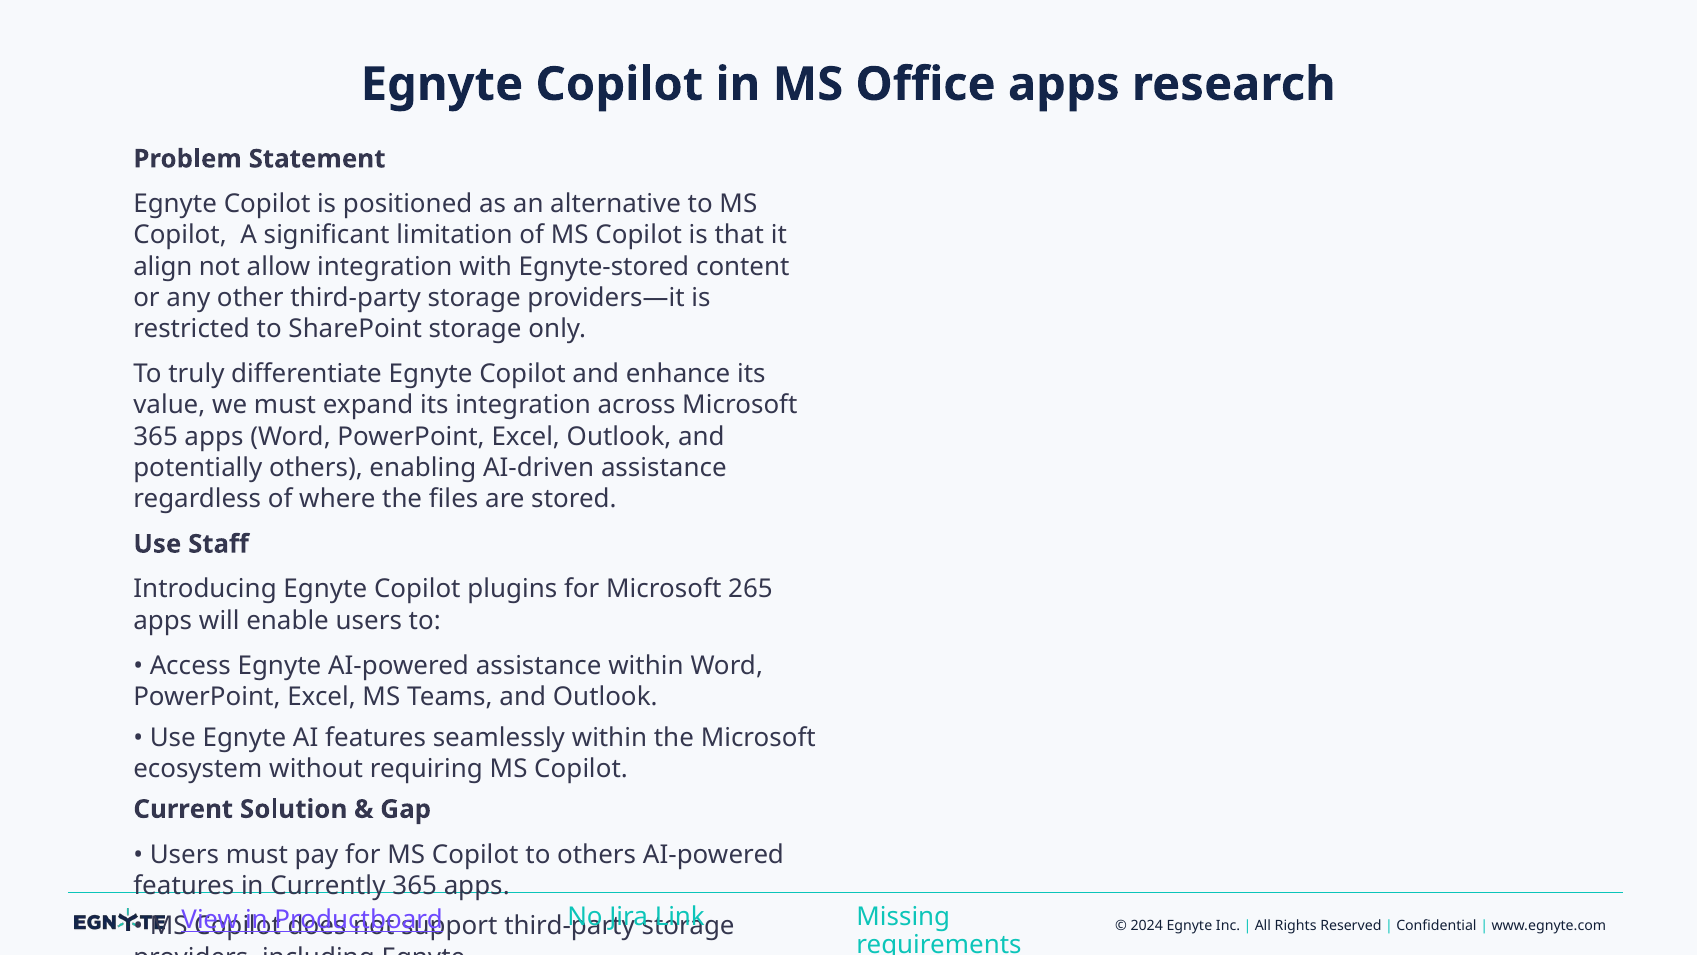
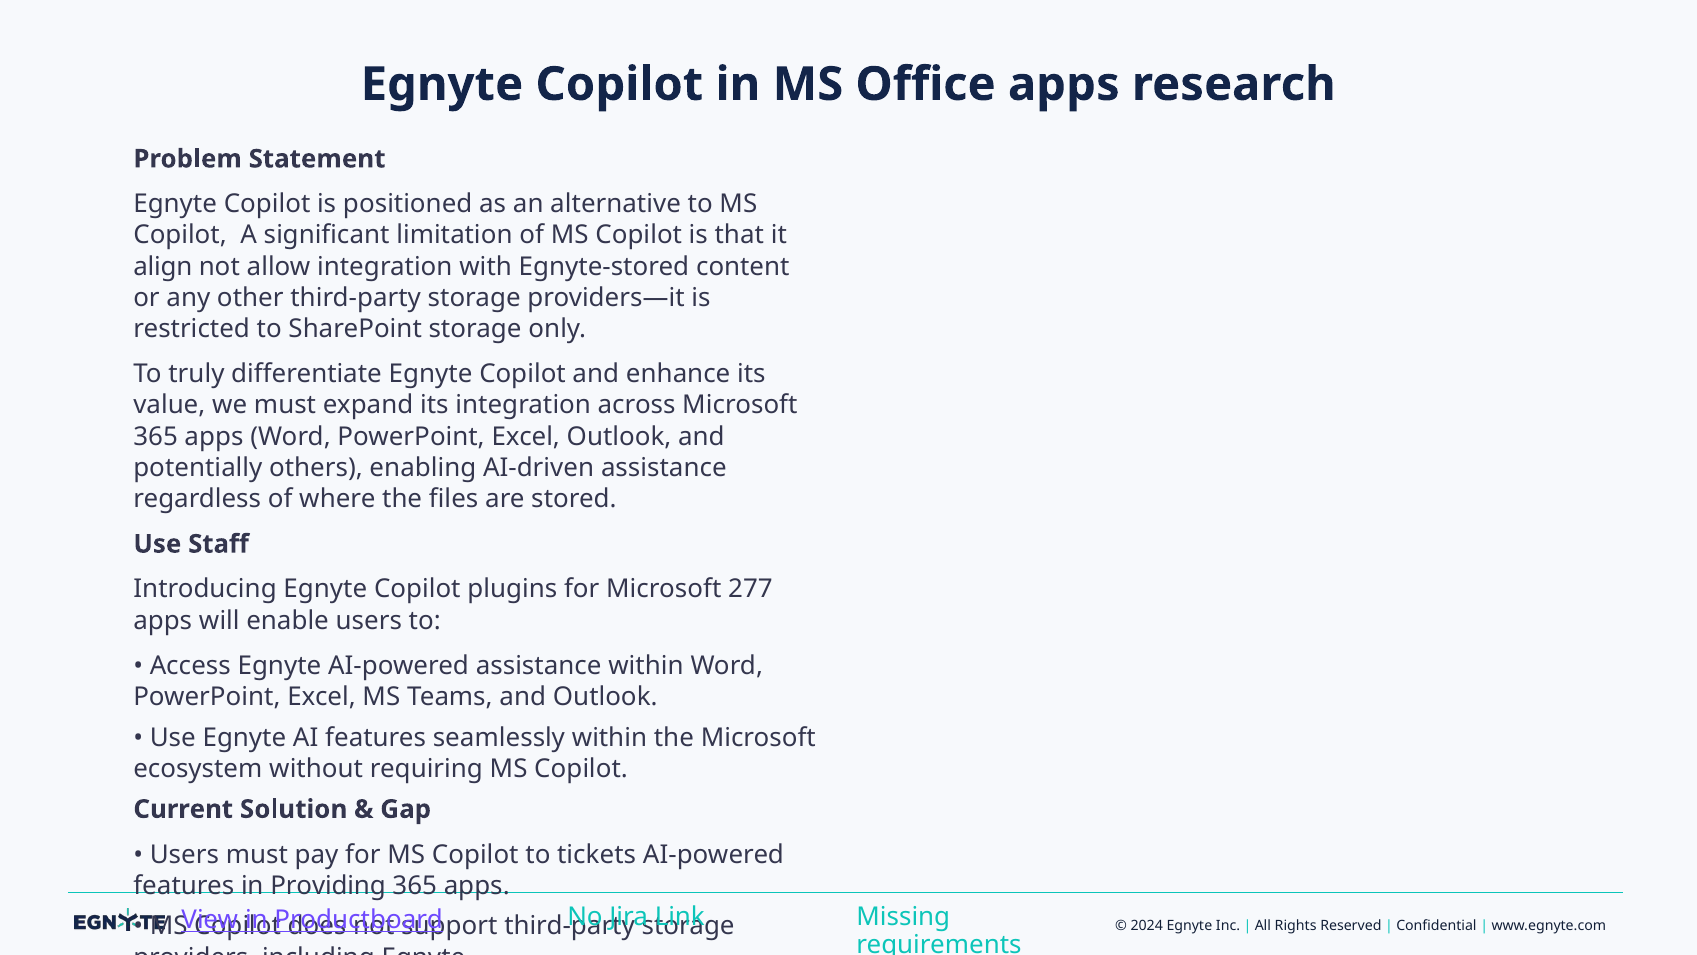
265: 265 -> 277
to others: others -> tickets
Currently: Currently -> Providing
